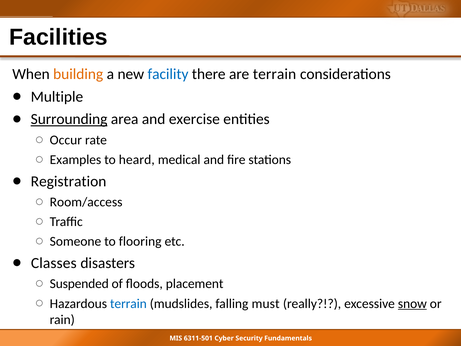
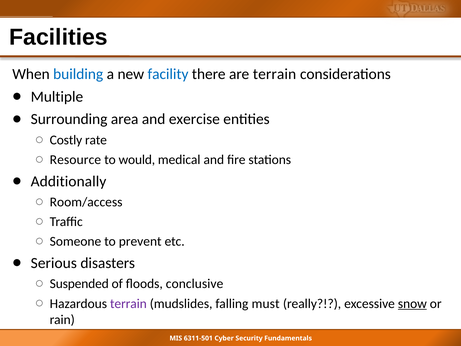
building colour: orange -> blue
Surrounding underline: present -> none
Occur: Occur -> Costly
Examples: Examples -> Resource
heard: heard -> would
Registration: Registration -> Additionally
flooring: flooring -> prevent
Classes: Classes -> Serious
placement: placement -> conclusive
terrain at (128, 303) colour: blue -> purple
